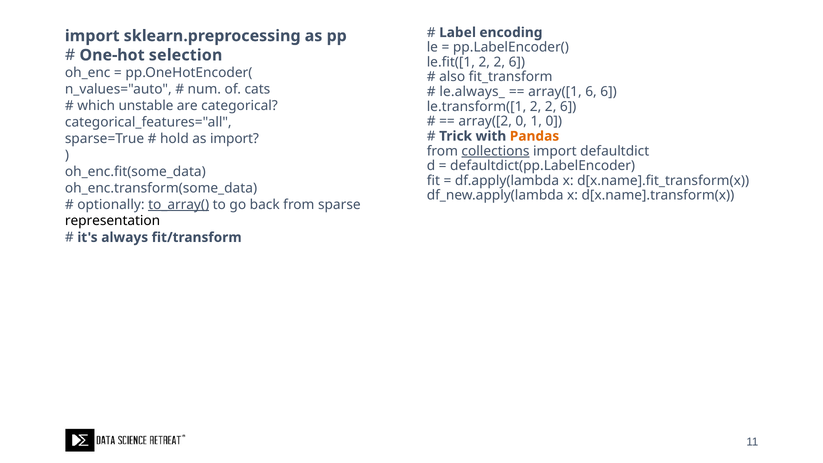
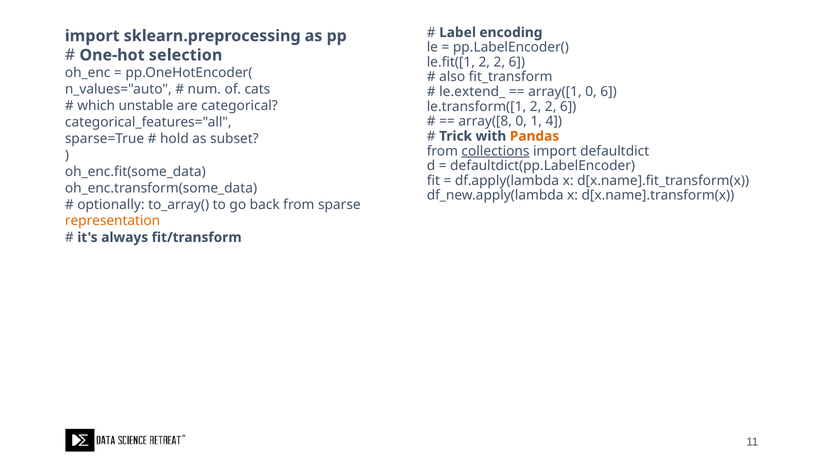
le.always_: le.always_ -> le.extend_
array([1 6: 6 -> 0
array([2: array([2 -> array([8
1 0: 0 -> 4
as import: import -> subset
to_array( underline: present -> none
representation colour: black -> orange
